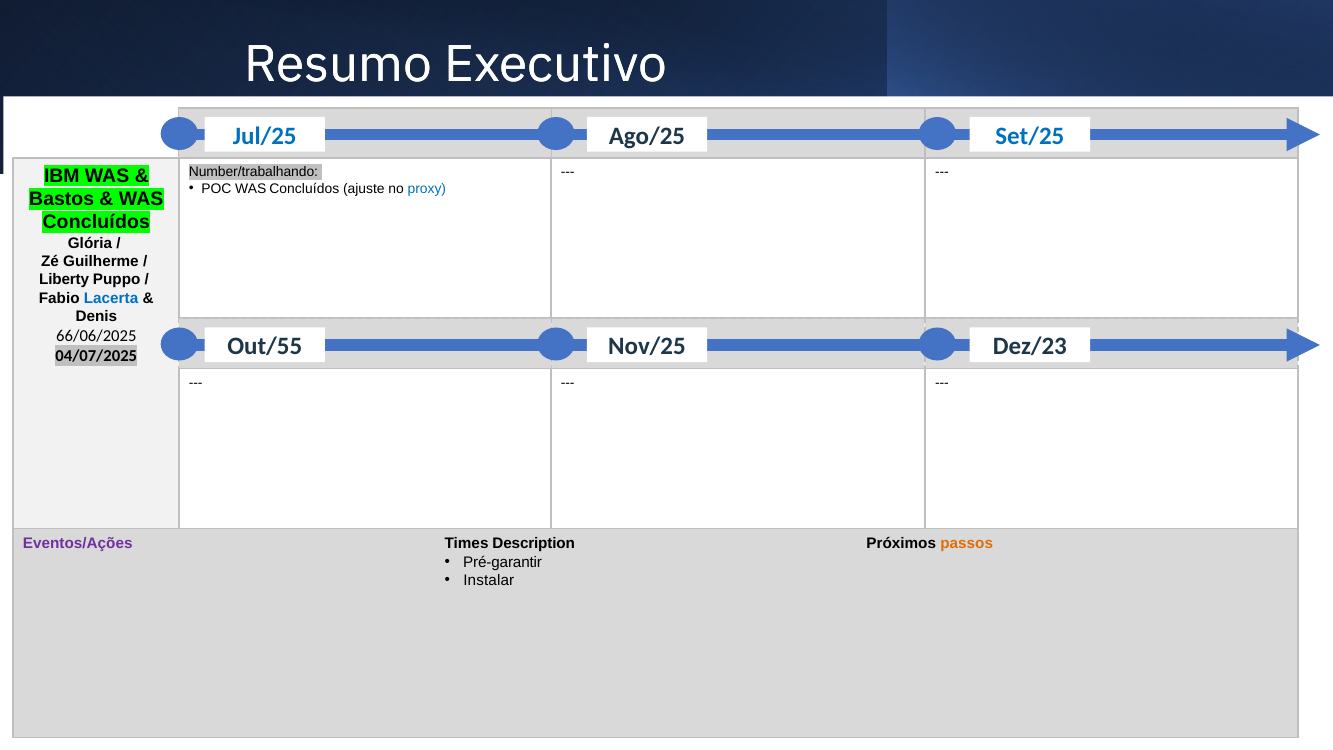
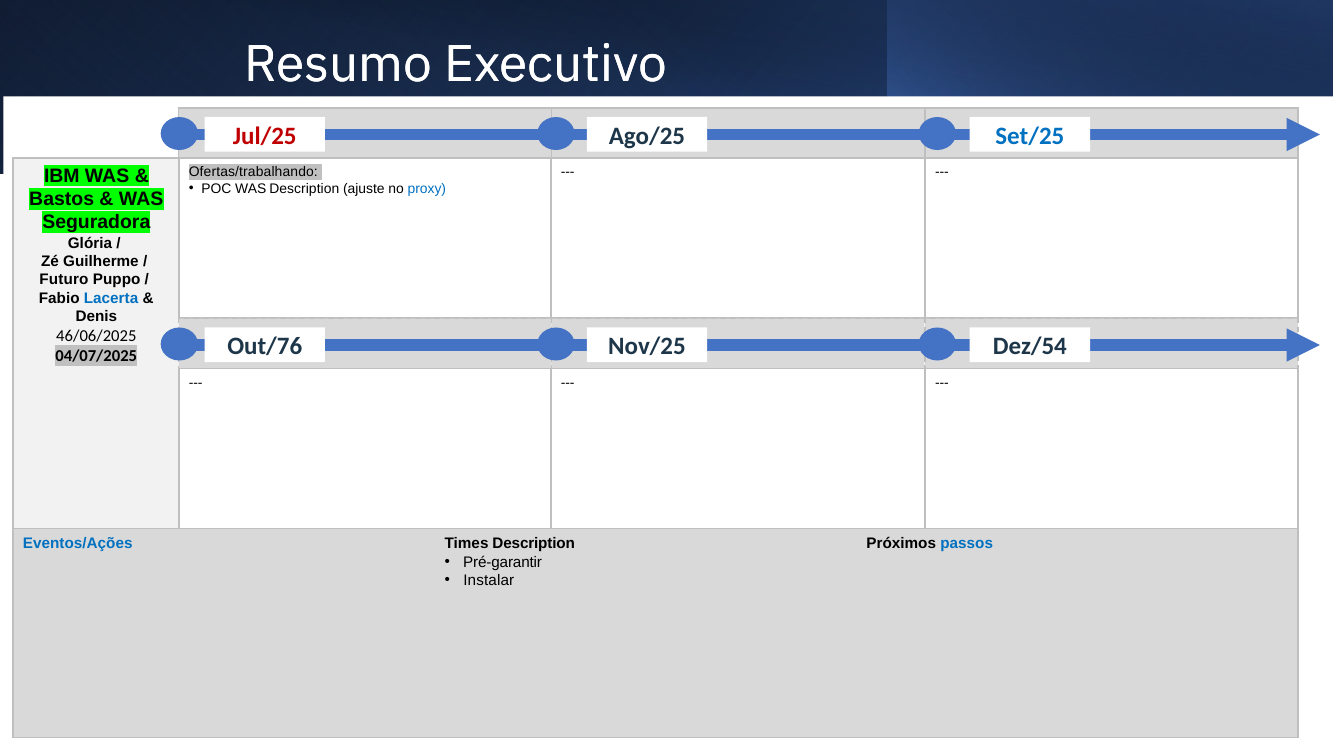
Jul/25 colour: blue -> red
Number/trabalhando: Number/trabalhando -> Ofertas/trabalhando
POC WAS Concluídos: Concluídos -> Description
Concluídos at (96, 223): Concluídos -> Seguradora
Liberty: Liberty -> Futuro
66/06/2025: 66/06/2025 -> 46/06/2025
Out/55: Out/55 -> Out/76
Dez/23: Dez/23 -> Dez/54
Eventos/Ações colour: purple -> blue
passos colour: orange -> blue
